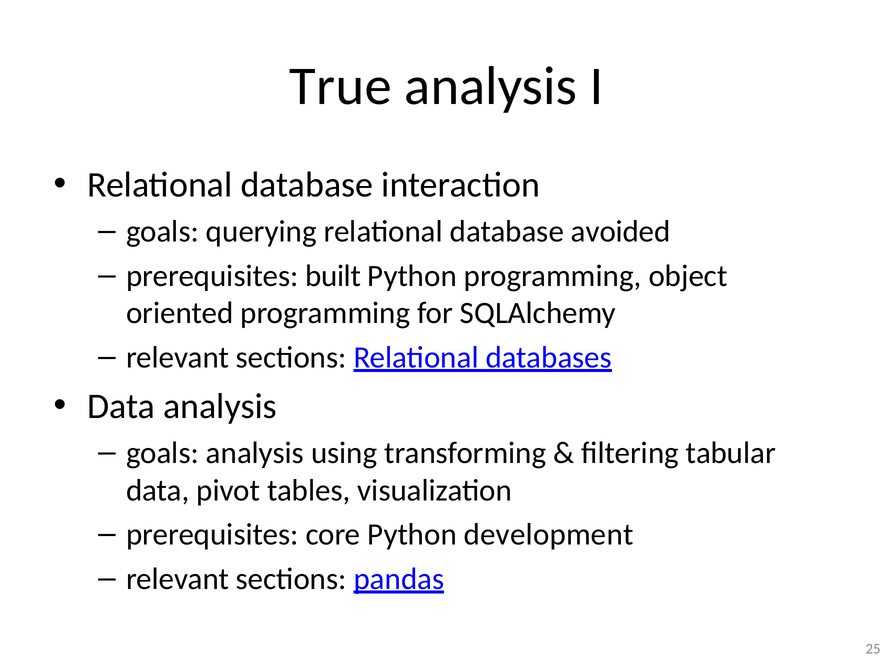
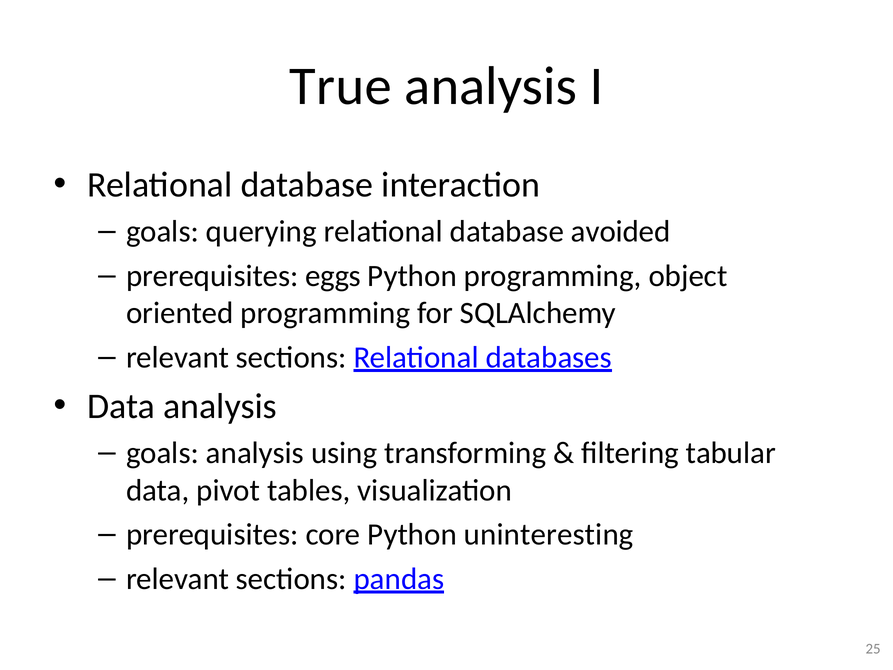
built: built -> eggs
development: development -> uninteresting
